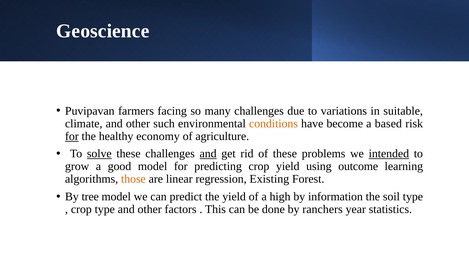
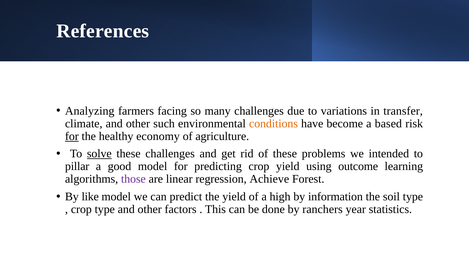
Geoscience: Geoscience -> References
Puvipavan: Puvipavan -> Analyzing
suitable: suitable -> transfer
and at (208, 154) underline: present -> none
intended underline: present -> none
grow: grow -> pillar
those colour: orange -> purple
Existing: Existing -> Achieve
tree: tree -> like
